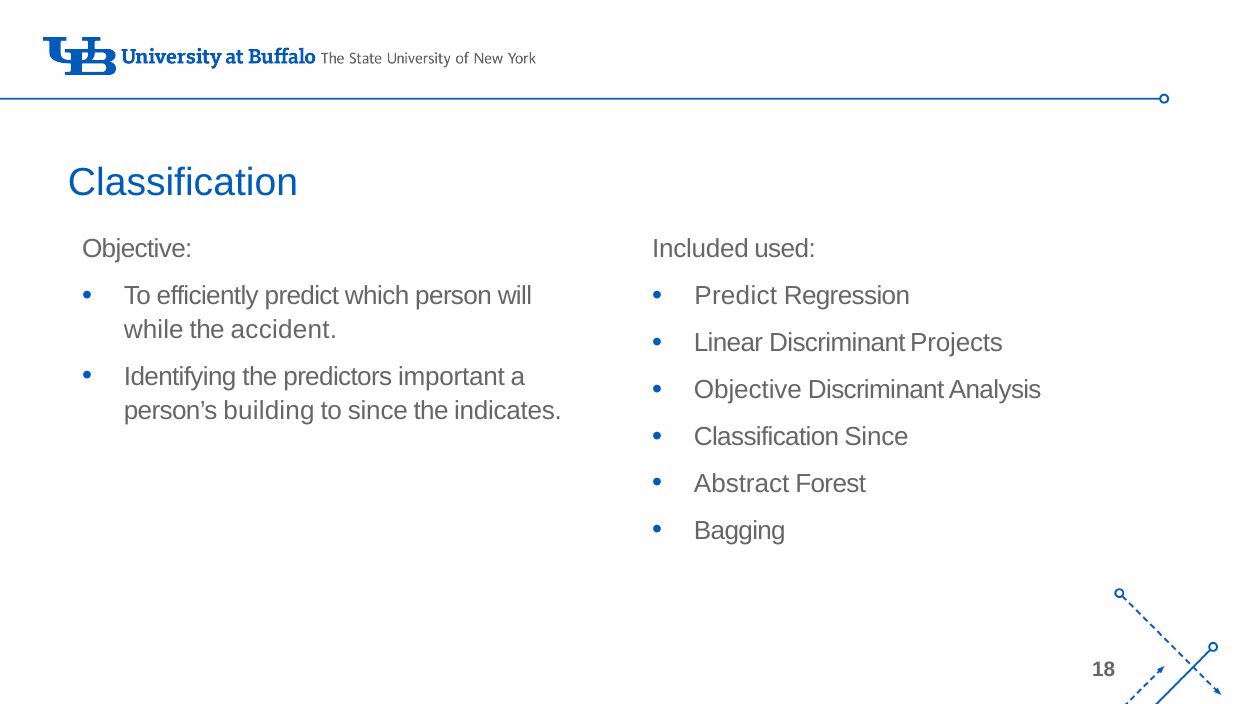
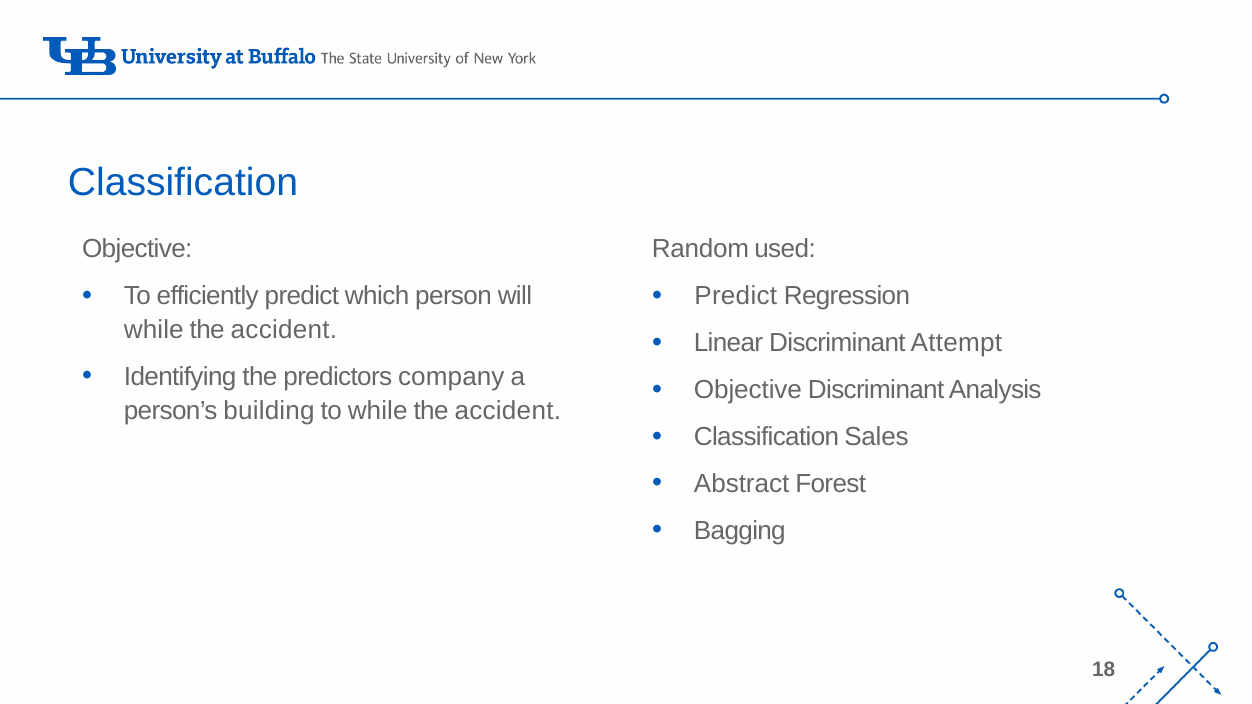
Included: Included -> Random
Projects: Projects -> Attempt
important: important -> company
to since: since -> while
indicates at (508, 411): indicates -> accident
Classification Since: Since -> Sales
